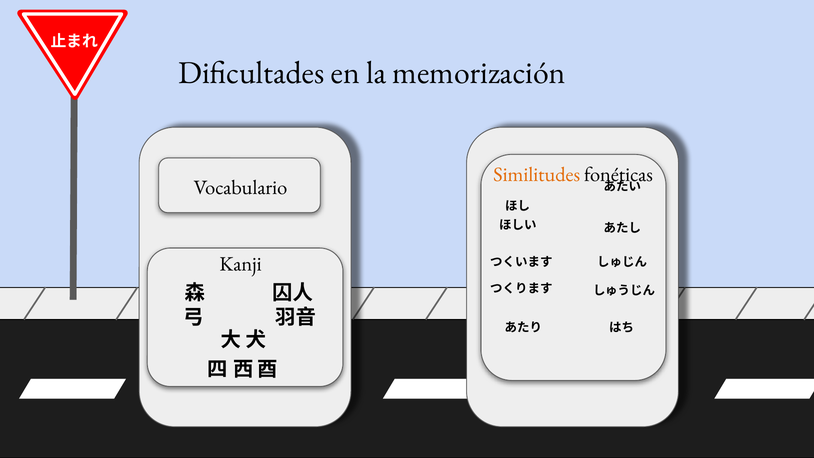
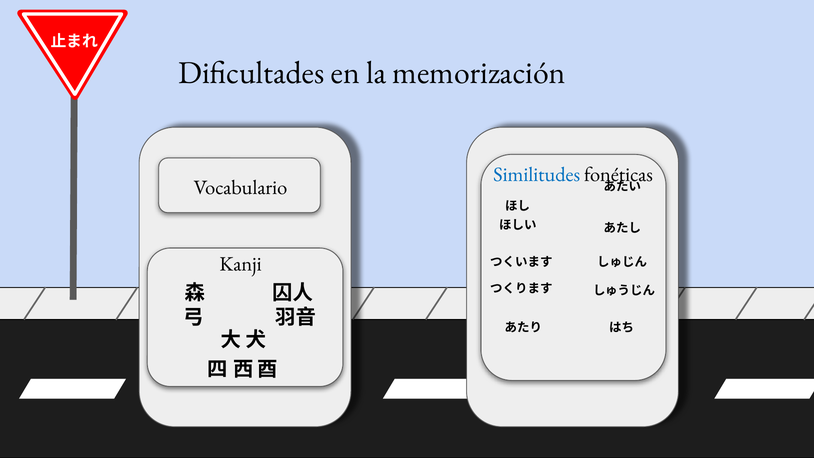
Similitudes colour: orange -> blue
